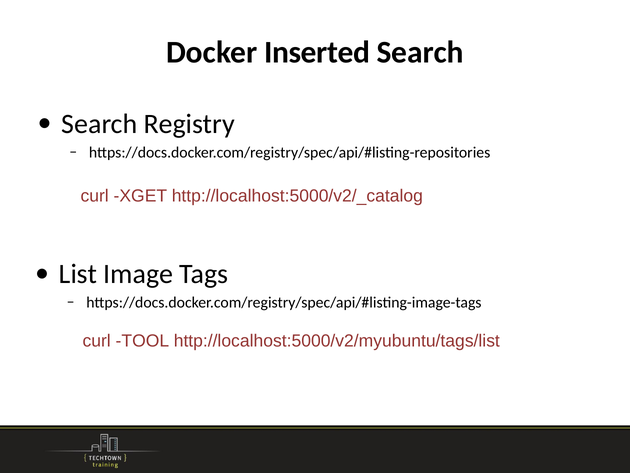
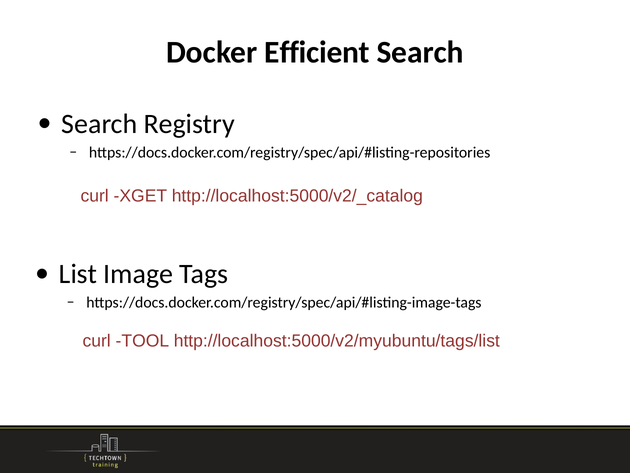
Inserted: Inserted -> Efficient
